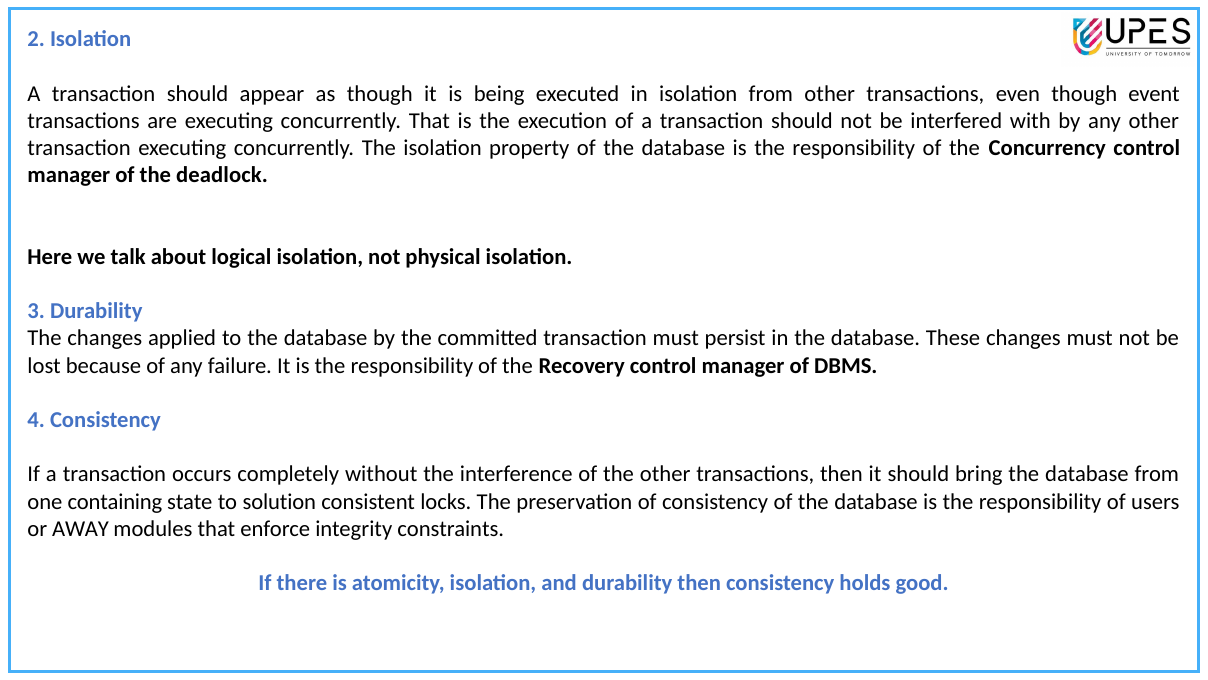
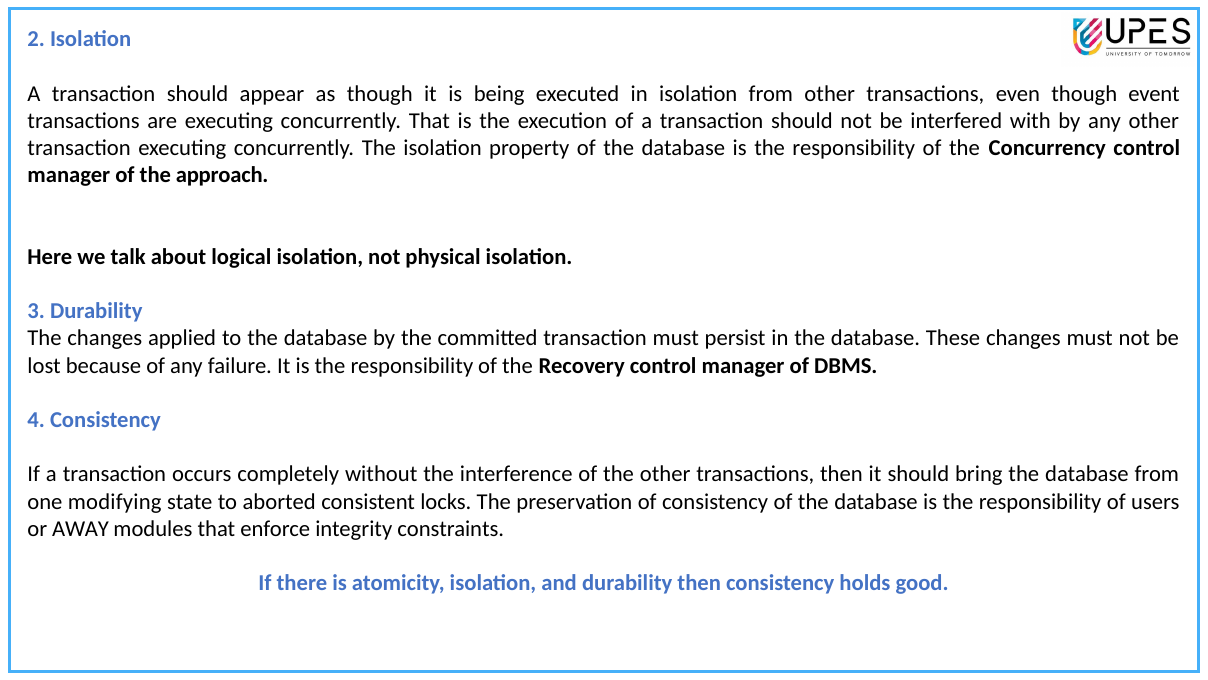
deadlock: deadlock -> approach
containing: containing -> modifying
solution: solution -> aborted
